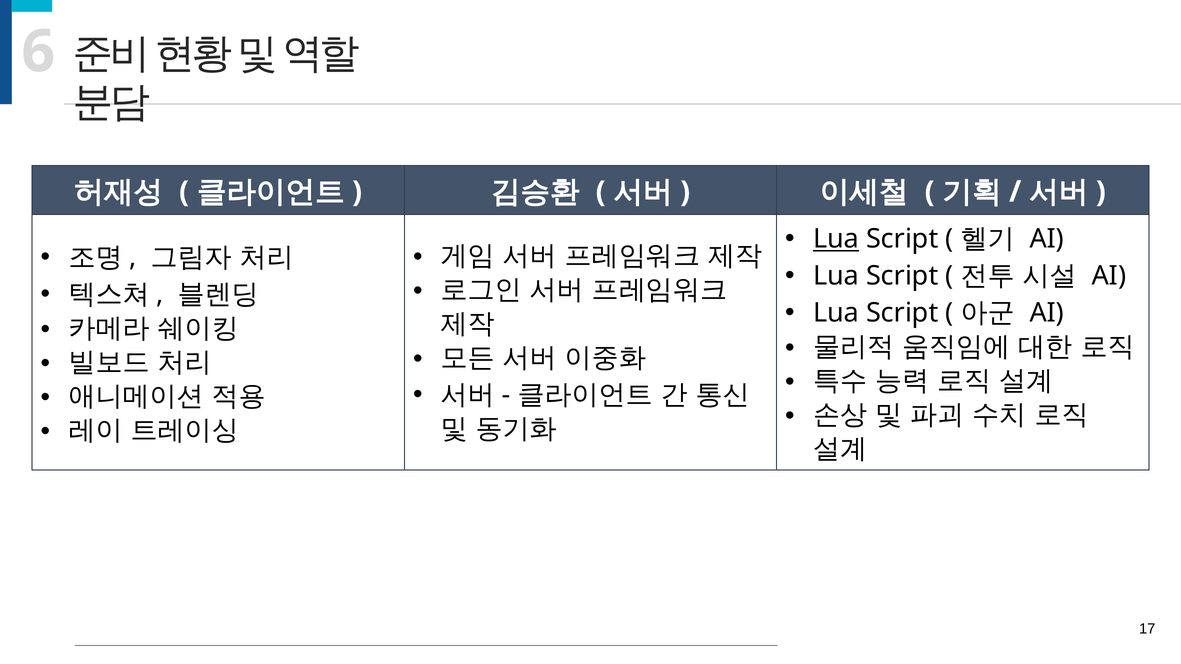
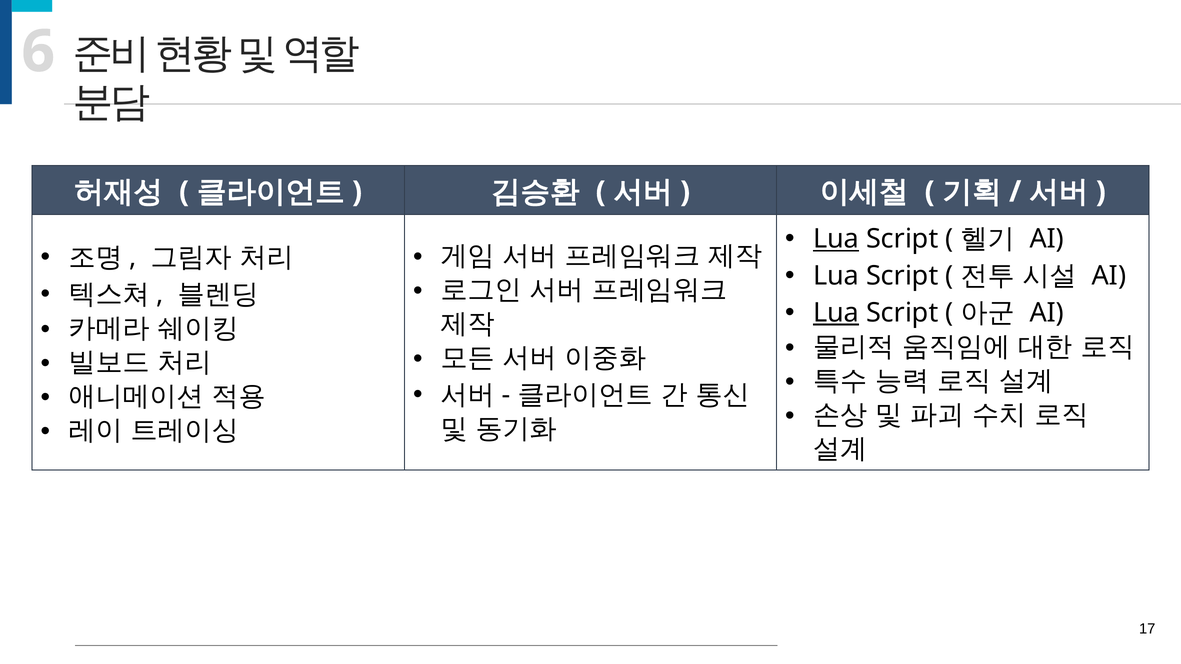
Lua at (836, 313) underline: none -> present
